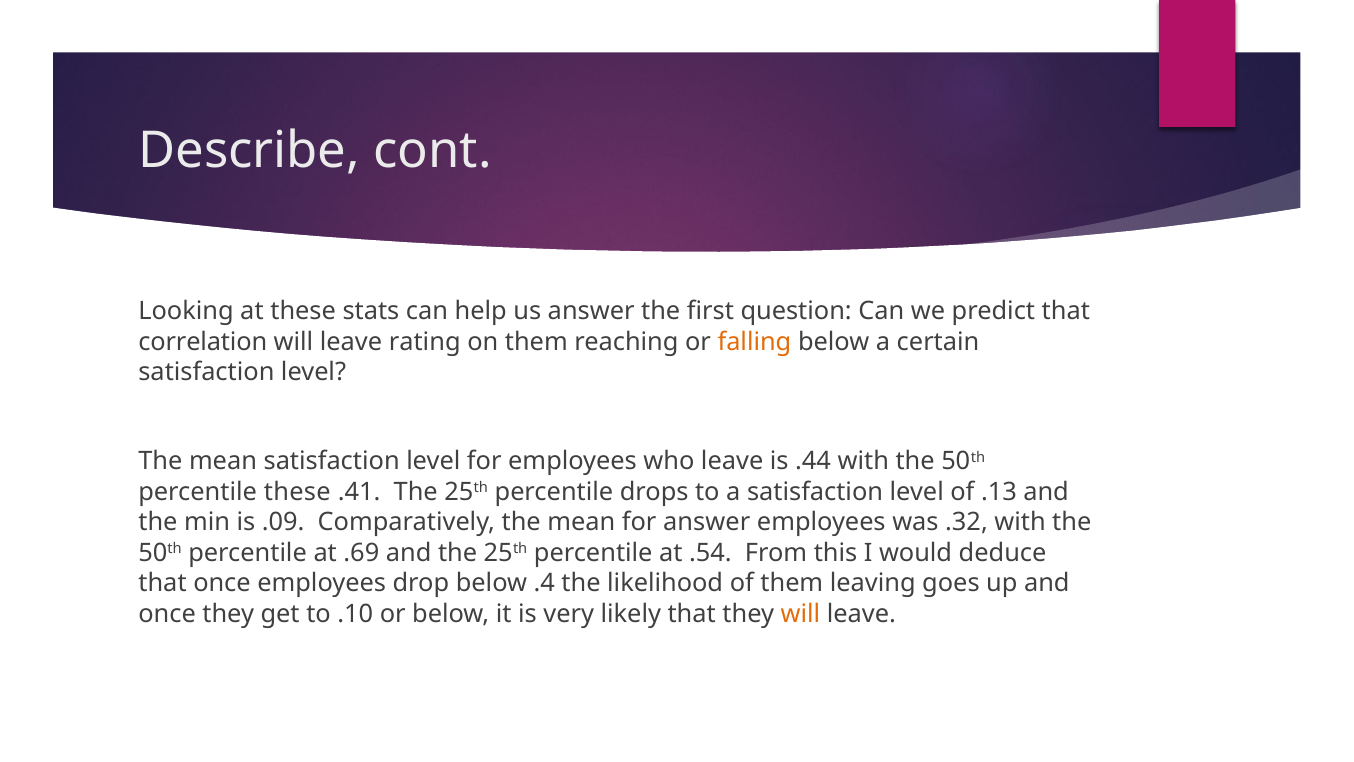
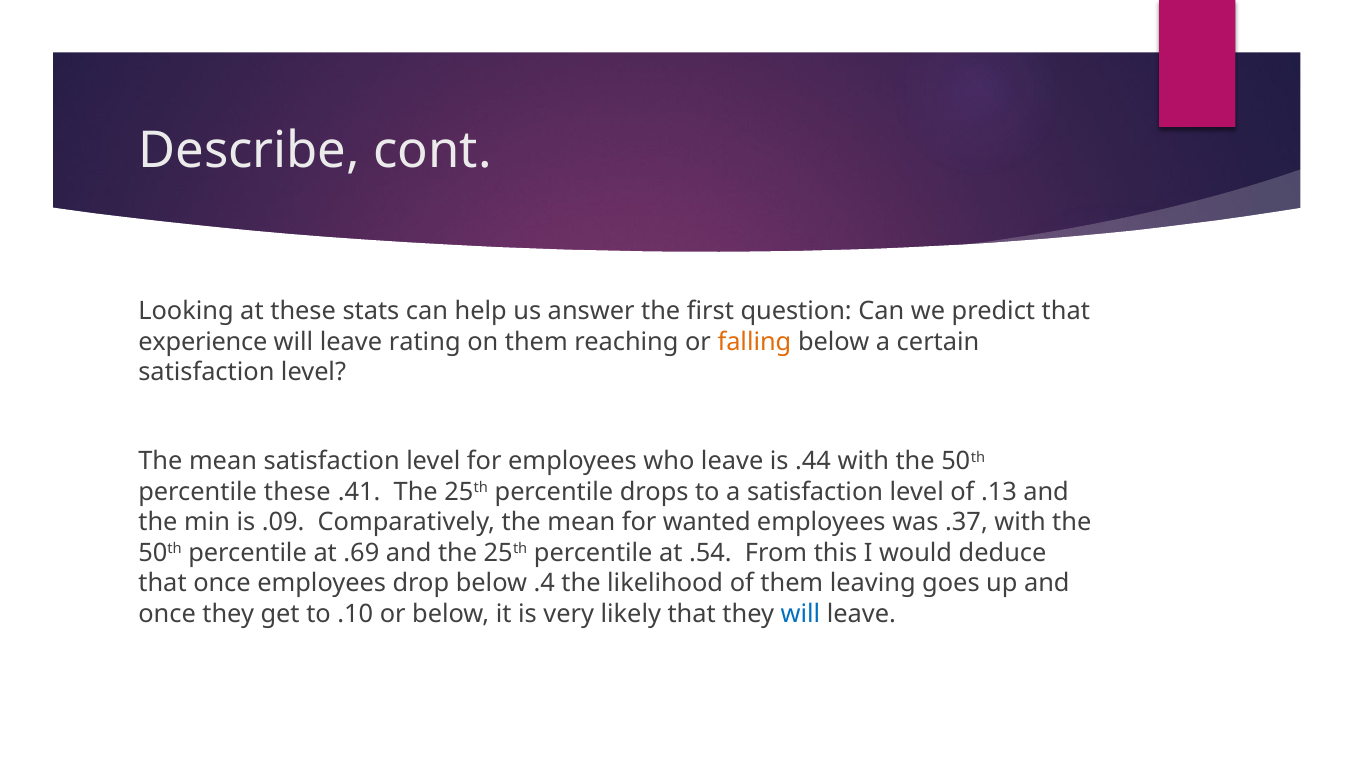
correlation: correlation -> experience
for answer: answer -> wanted
.32: .32 -> .37
will at (800, 614) colour: orange -> blue
